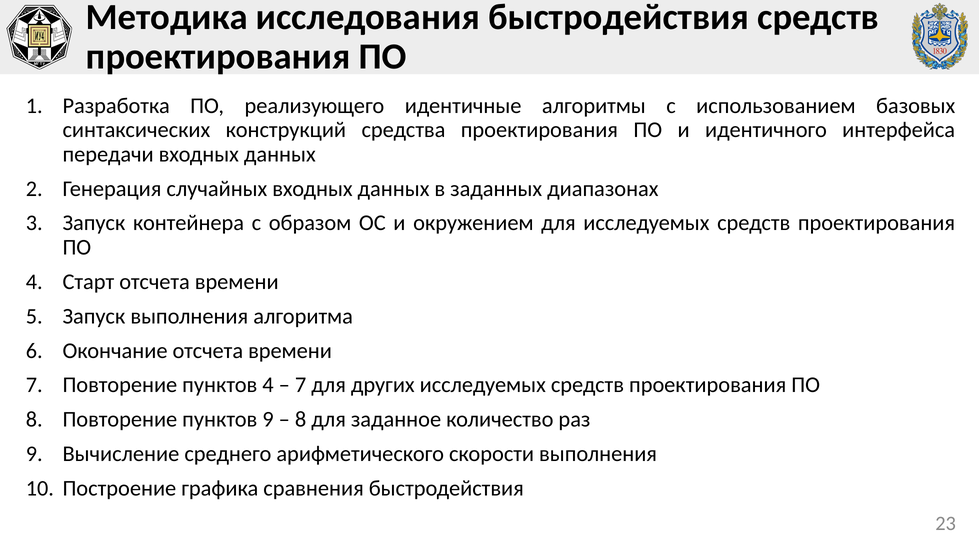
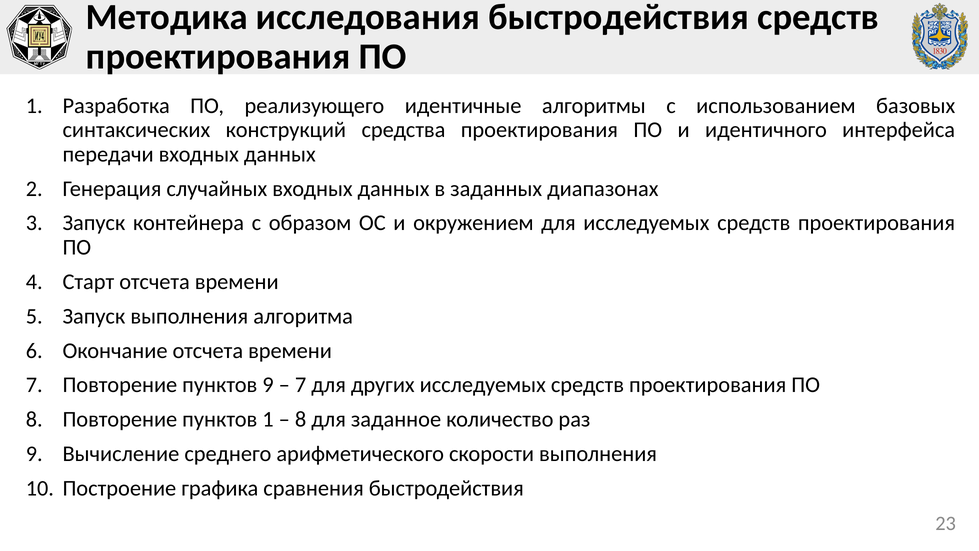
пунктов 4: 4 -> 9
пунктов 9: 9 -> 1
